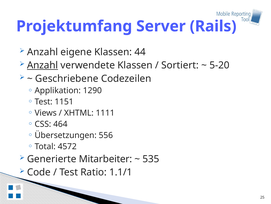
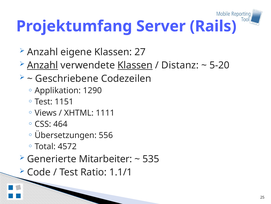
44: 44 -> 27
Klassen at (135, 65) underline: none -> present
Sortiert: Sortiert -> Distanz
